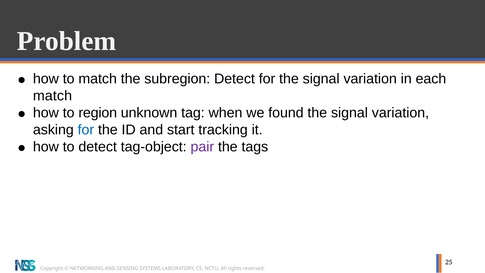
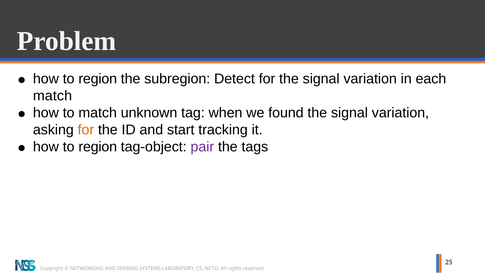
match at (98, 79): match -> region
to region: region -> match
for at (86, 130) colour: blue -> orange
detect at (98, 147): detect -> region
